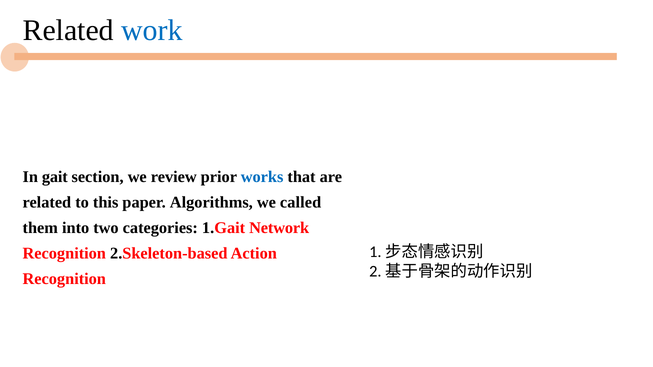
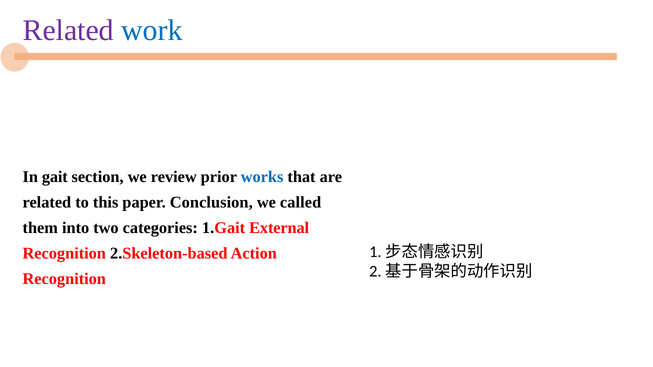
Related at (68, 31) colour: black -> purple
Algorithms: Algorithms -> Conclusion
Network: Network -> External
